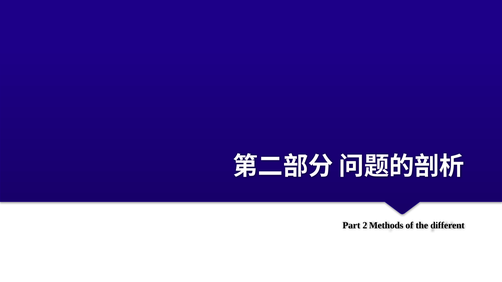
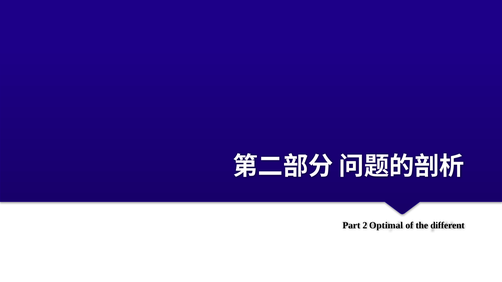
Methods: Methods -> Optimal
